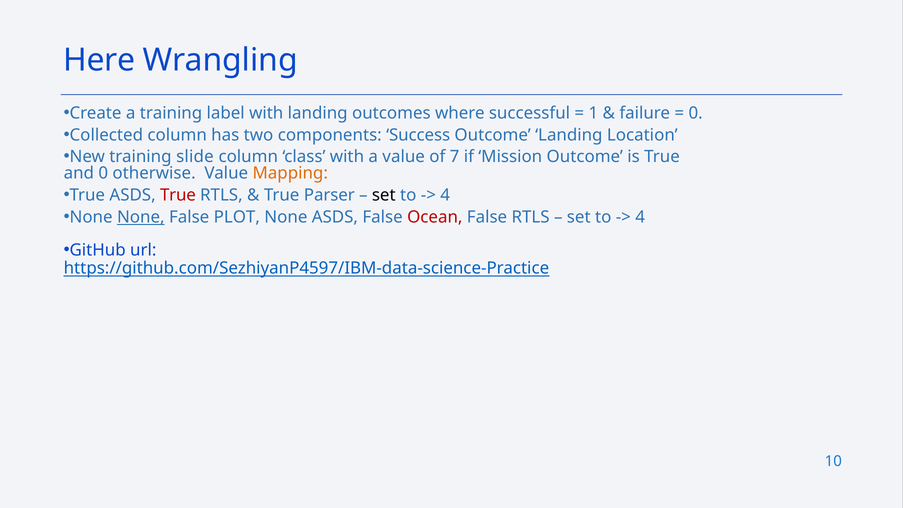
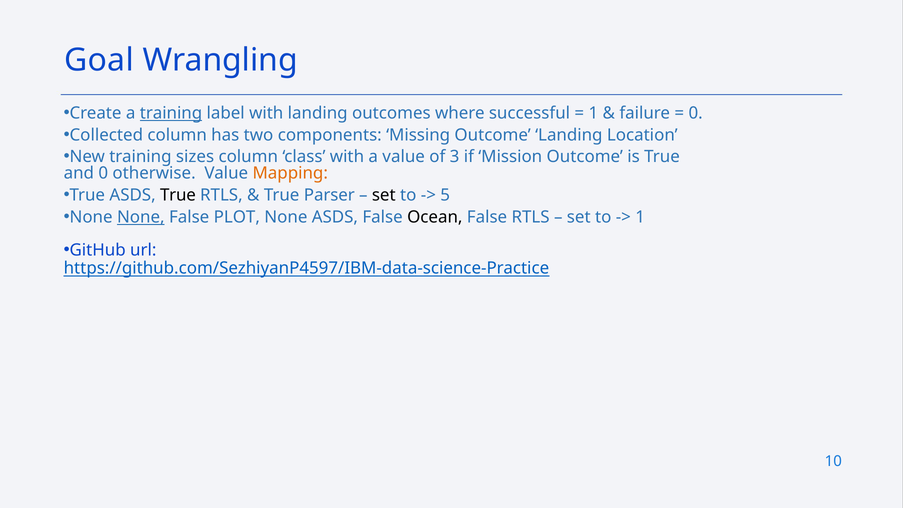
Here: Here -> Goal
training at (171, 113) underline: none -> present
Success: Success -> Missing
slide: slide -> sizes
7: 7 -> 3
True at (178, 195) colour: red -> black
4 at (445, 195): 4 -> 5
Ocean colour: red -> black
4 at (640, 217): 4 -> 1
